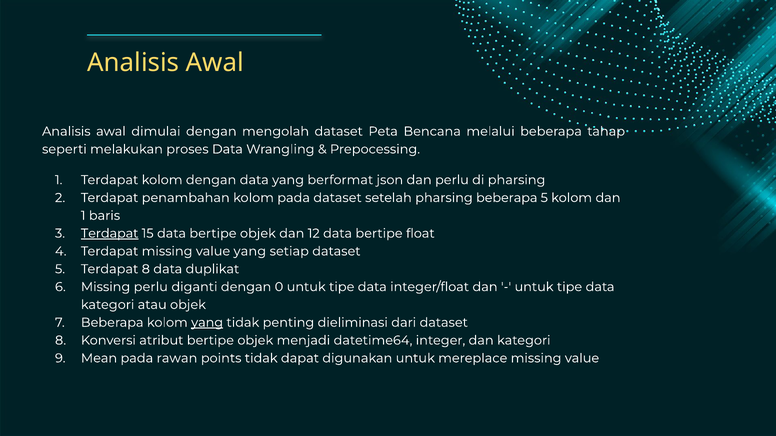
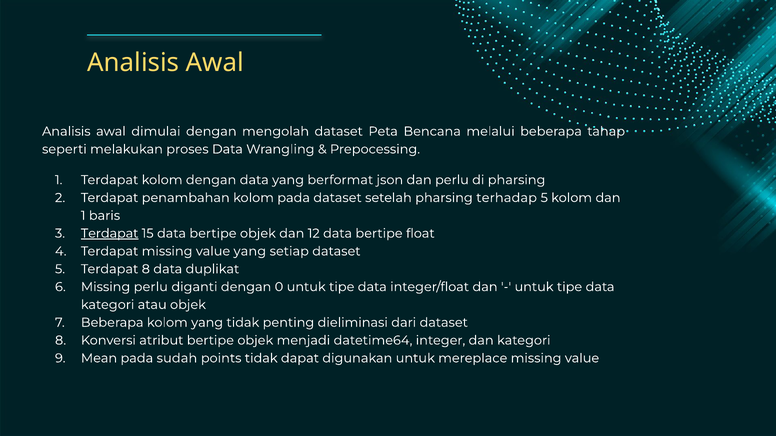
pharsing beberapa: beberapa -> terhadap
yang at (207, 323) underline: present -> none
rawan: rawan -> sudah
